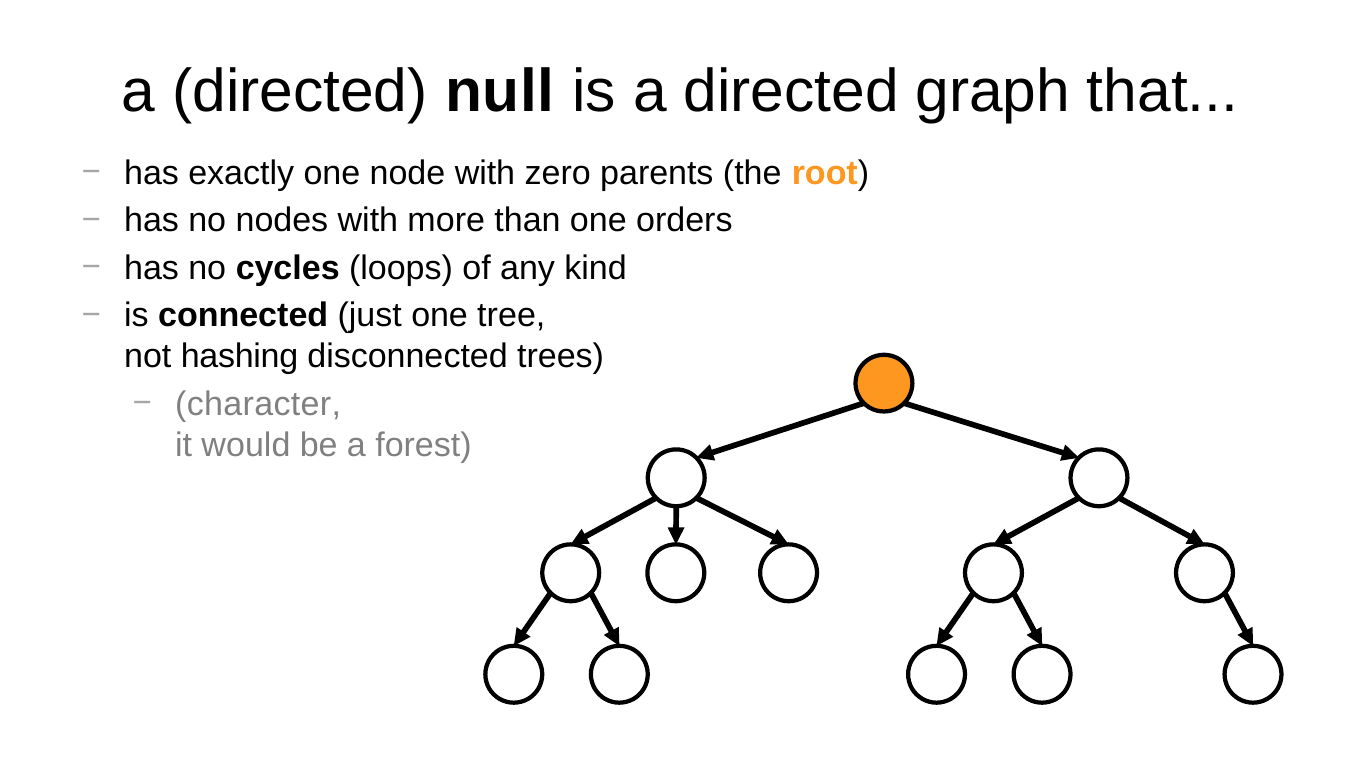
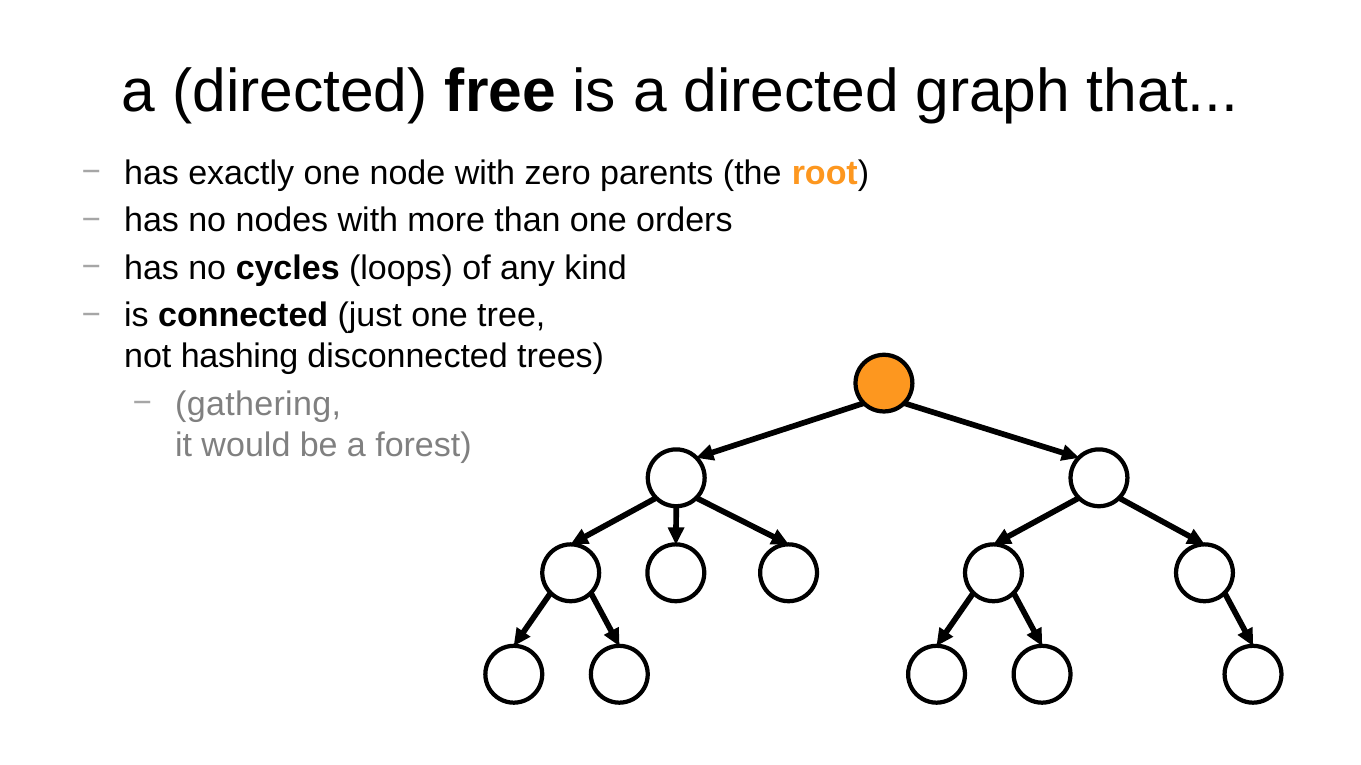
null: null -> free
character: character -> gathering
